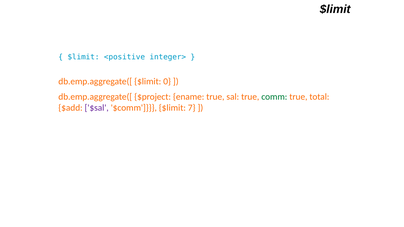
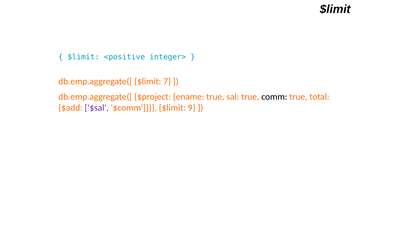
0: 0 -> 7
comm colour: green -> black
7: 7 -> 9
